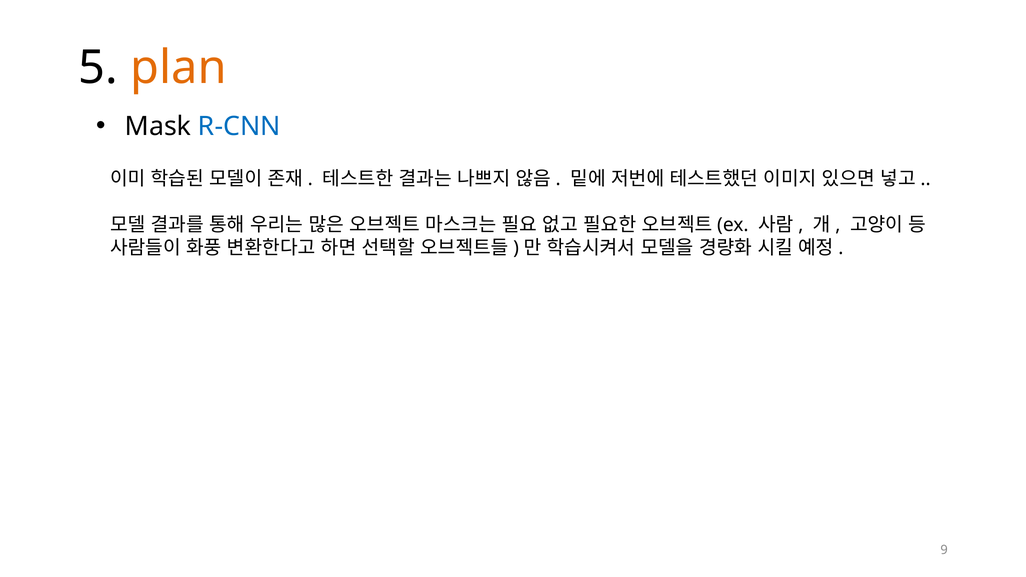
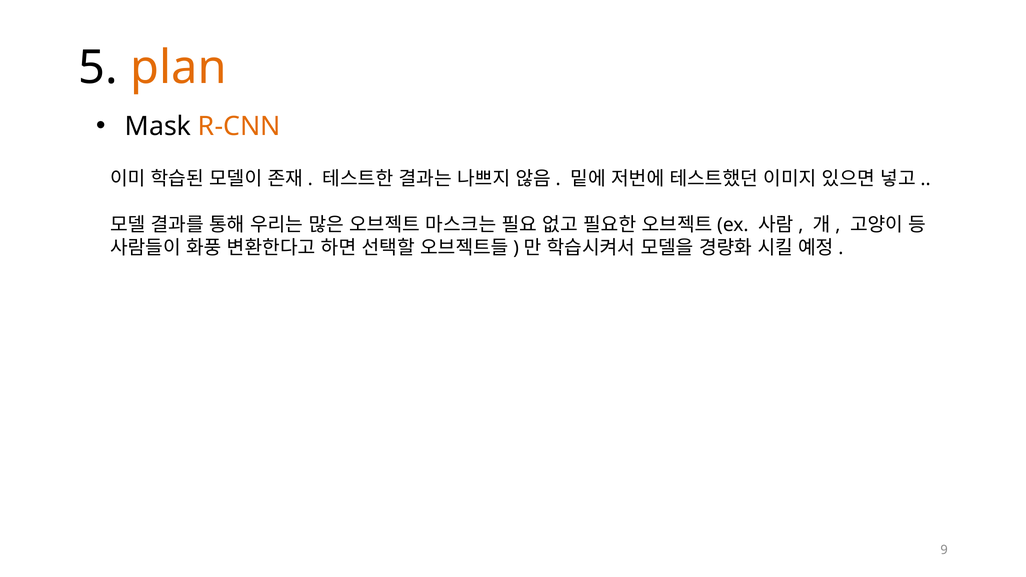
R-CNN colour: blue -> orange
